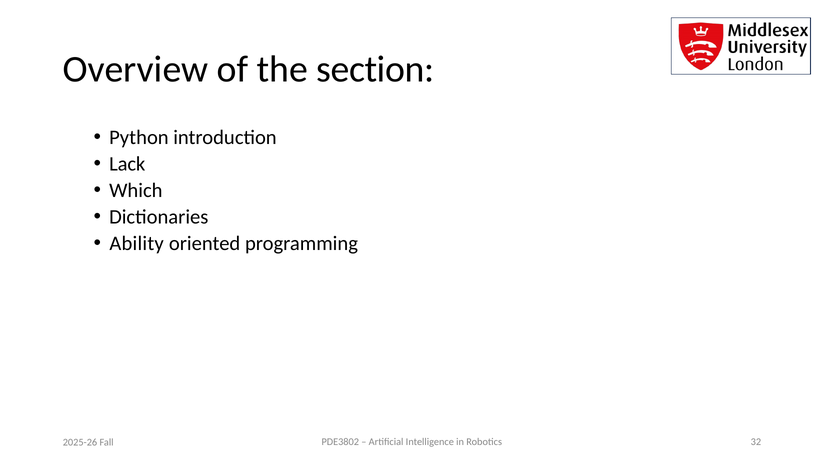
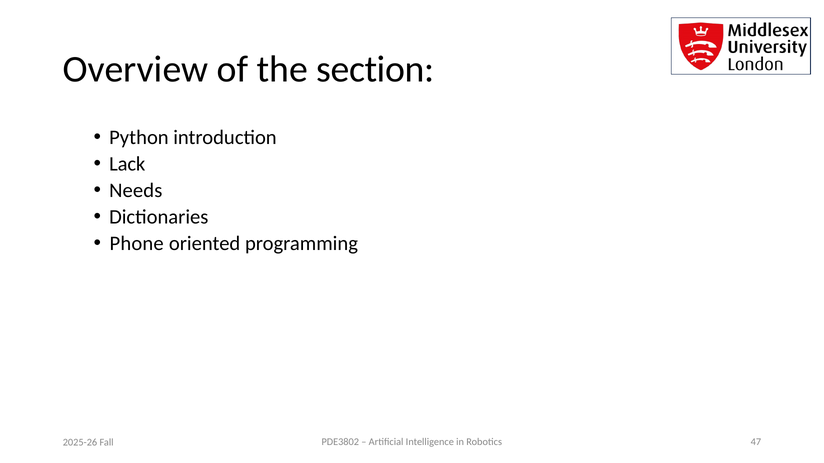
Which: Which -> Needs
Ability: Ability -> Phone
32: 32 -> 47
